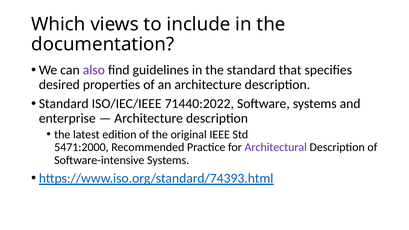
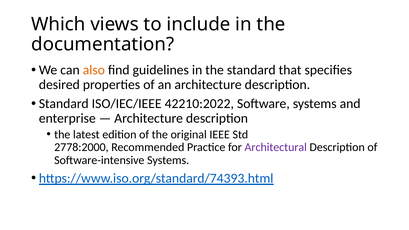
also colour: purple -> orange
71440:2022: 71440:2022 -> 42210:2022
5471:2000: 5471:2000 -> 2778:2000
